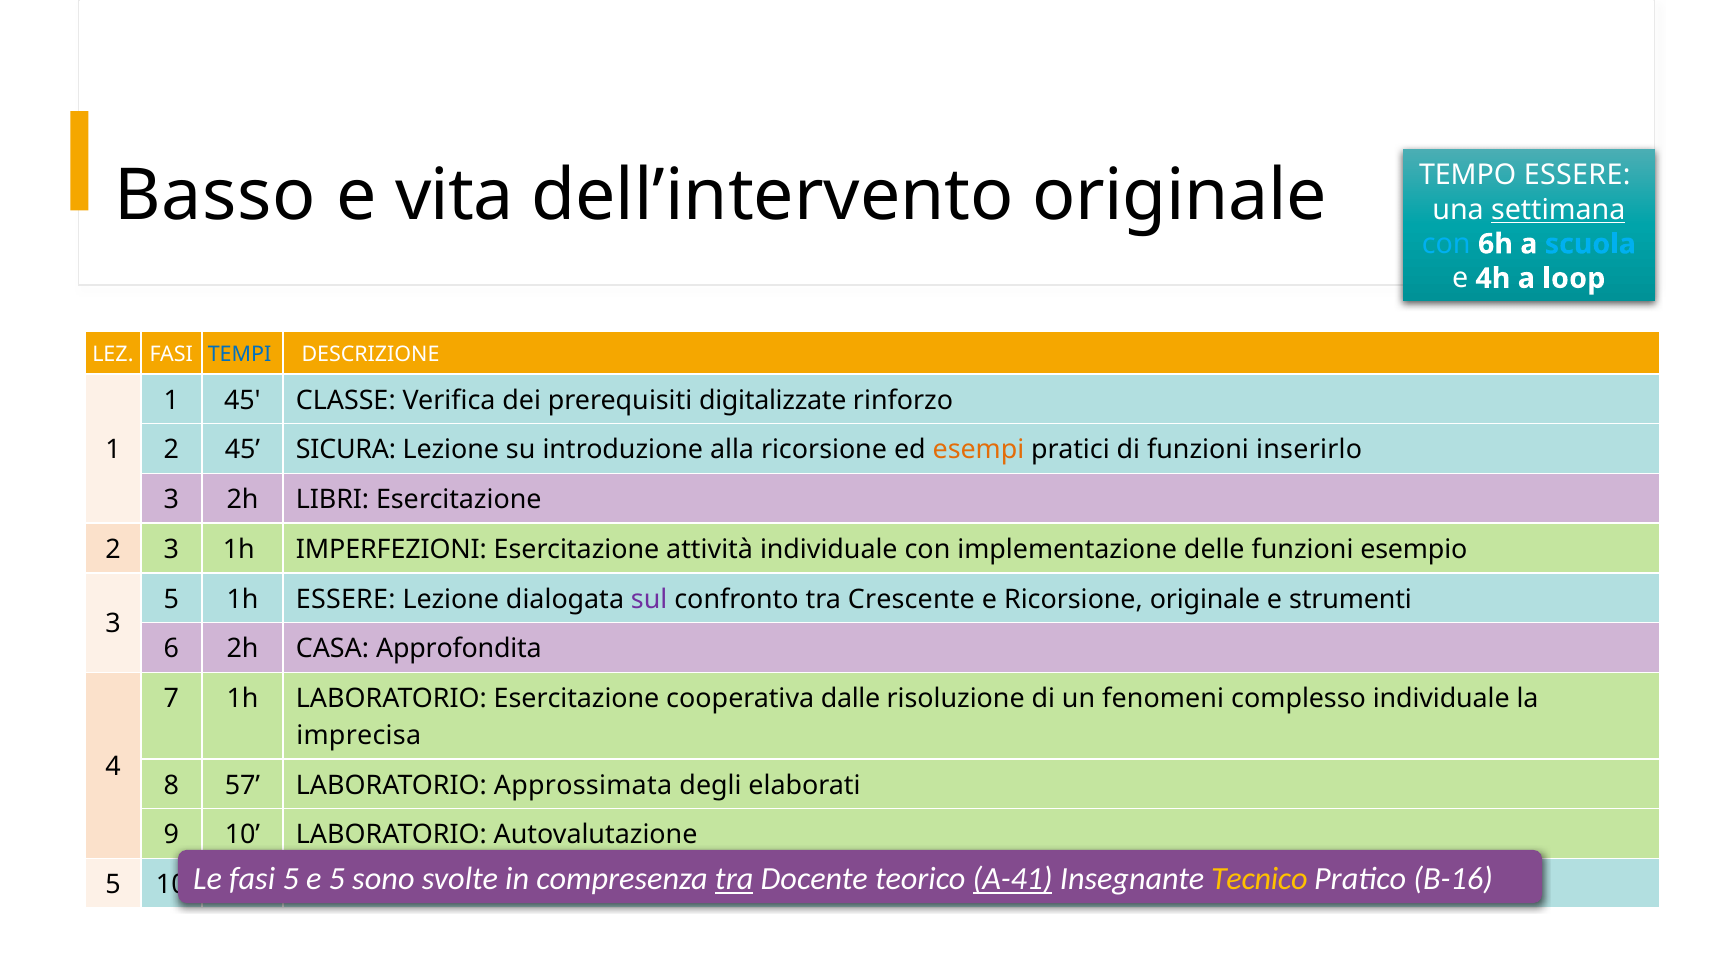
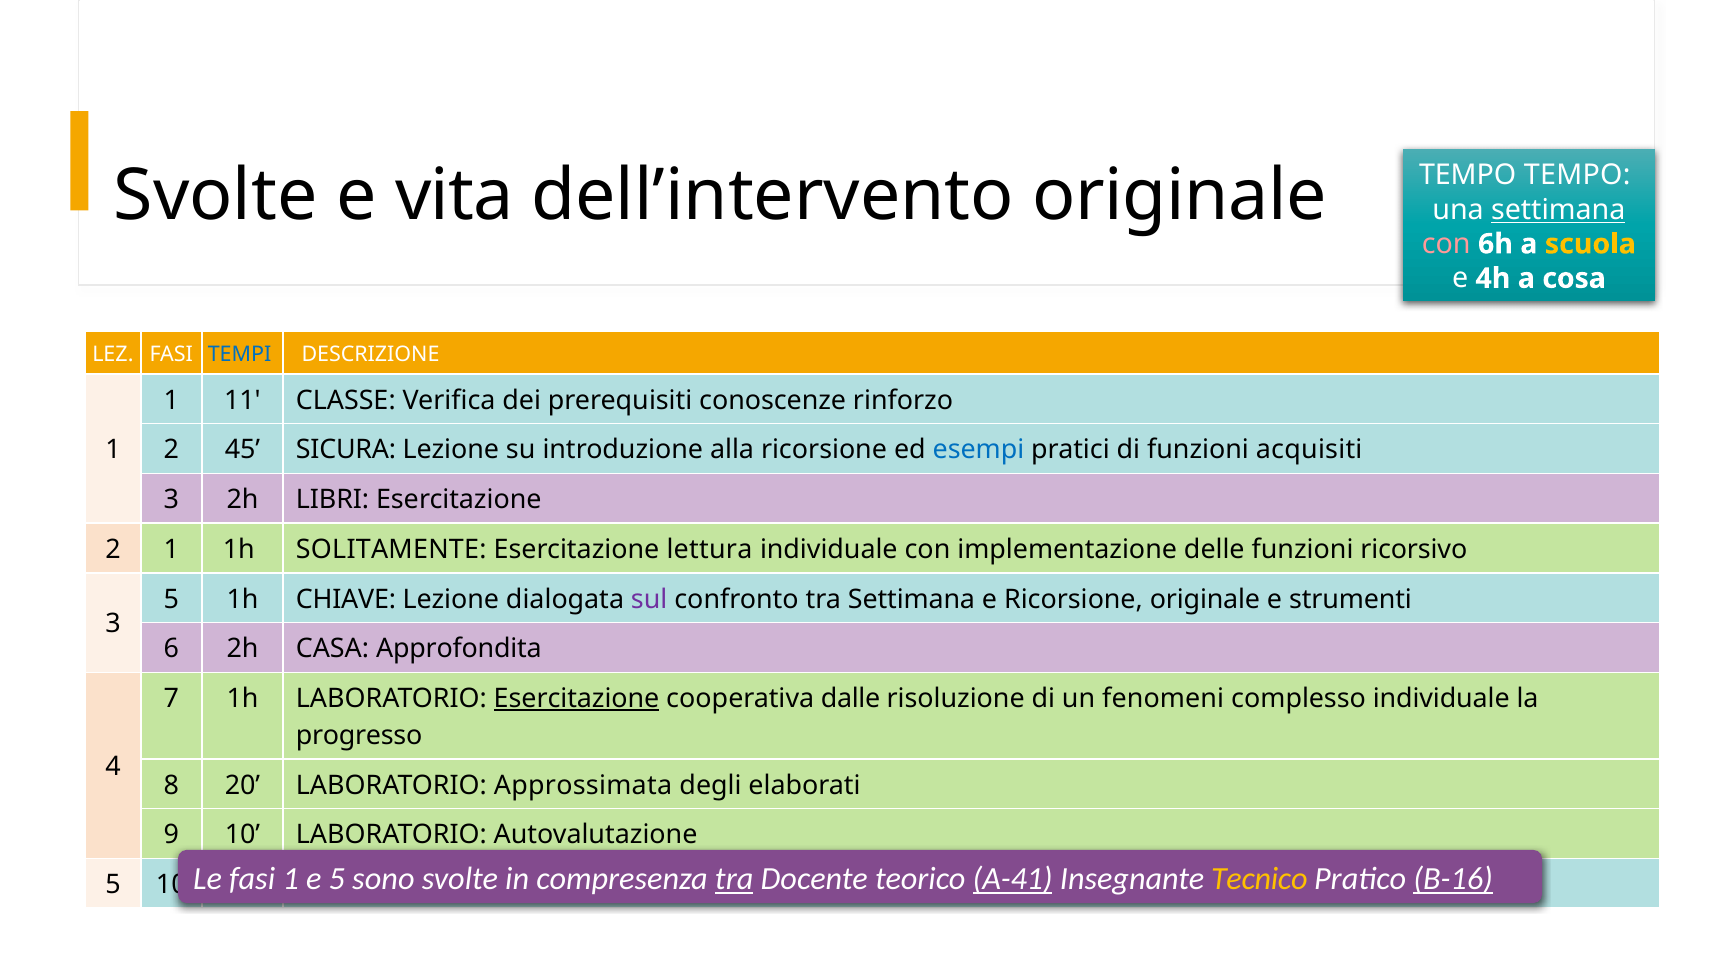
Basso at (215, 195): Basso -> Svolte
TEMPO ESSERE: ESSERE -> TEMPO
con at (1446, 244) colour: light blue -> pink
scuola colour: light blue -> yellow
loop: loop -> cosa
1 45: 45 -> 11
digitalizzate: digitalizzate -> conoscenze
esempi colour: orange -> blue
inserirlo: inserirlo -> acquisiti
2 3: 3 -> 1
IMPERFEZIONI: IMPERFEZIONI -> SOLITAMENTE
attività: attività -> lettura
esempio: esempio -> ricorsivo
1h ESSERE: ESSERE -> CHIAVE
tra Crescente: Crescente -> Settimana
Esercitazione at (577, 698) underline: none -> present
imprecisa: imprecisa -> progresso
57: 57 -> 20
5 at (291, 878): 5 -> 1
B-16 underline: none -> present
